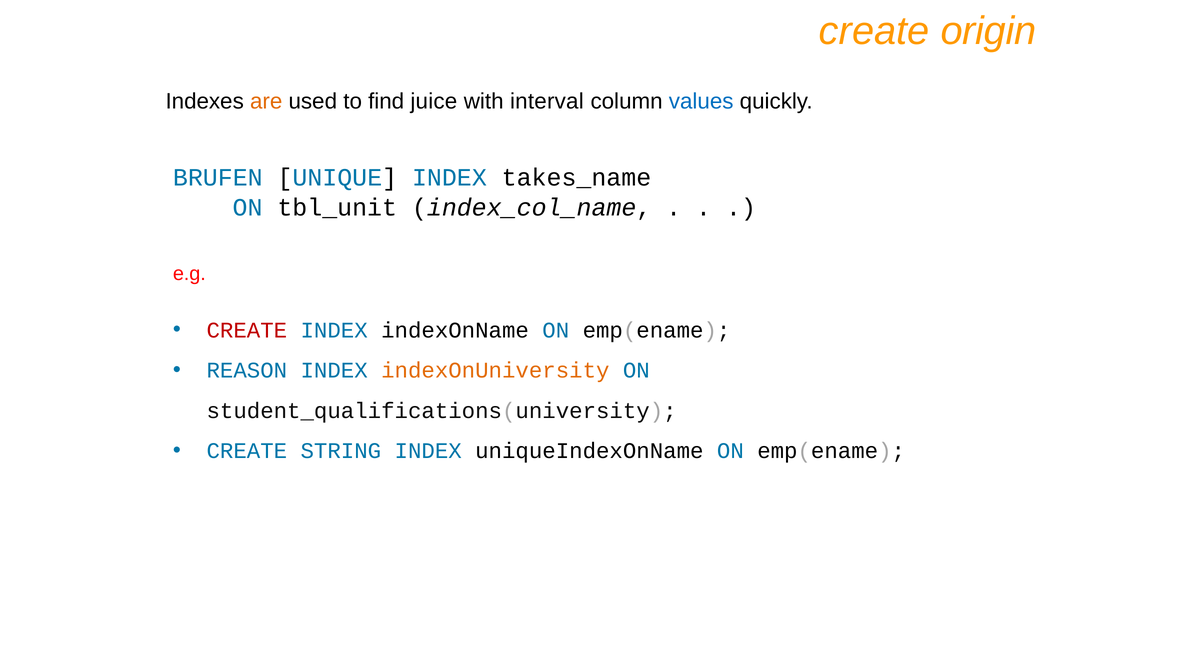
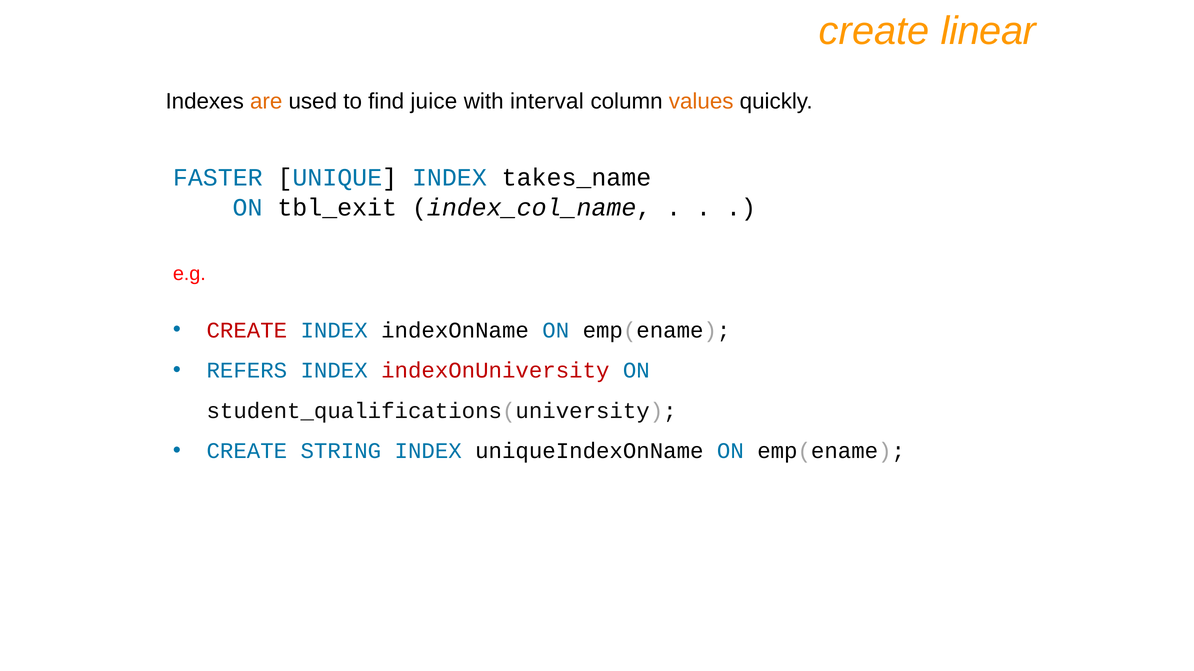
origin: origin -> linear
values colour: blue -> orange
BRUFEN: BRUFEN -> FASTER
tbl_unit: tbl_unit -> tbl_exit
REASON: REASON -> REFERS
indexOnUniversity colour: orange -> red
